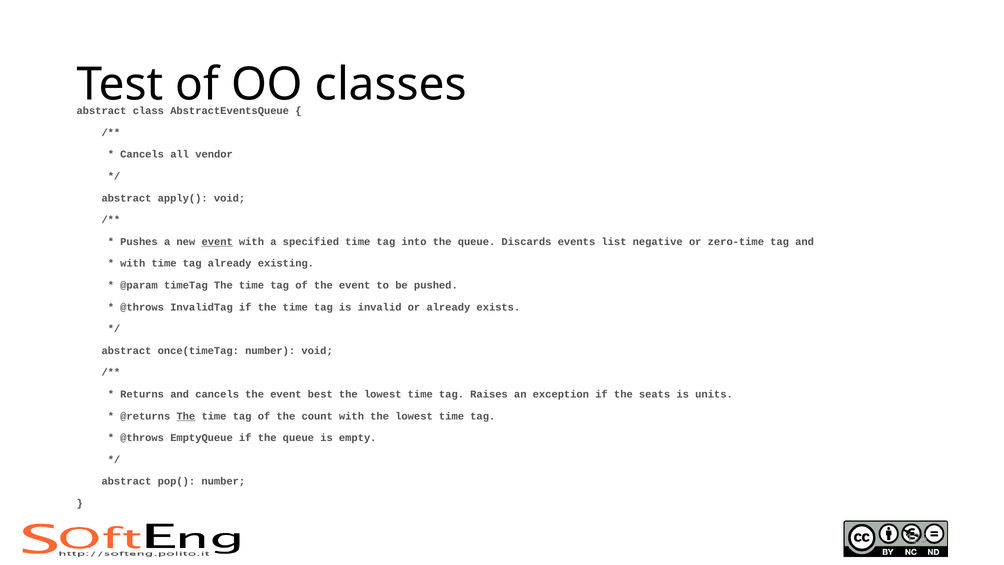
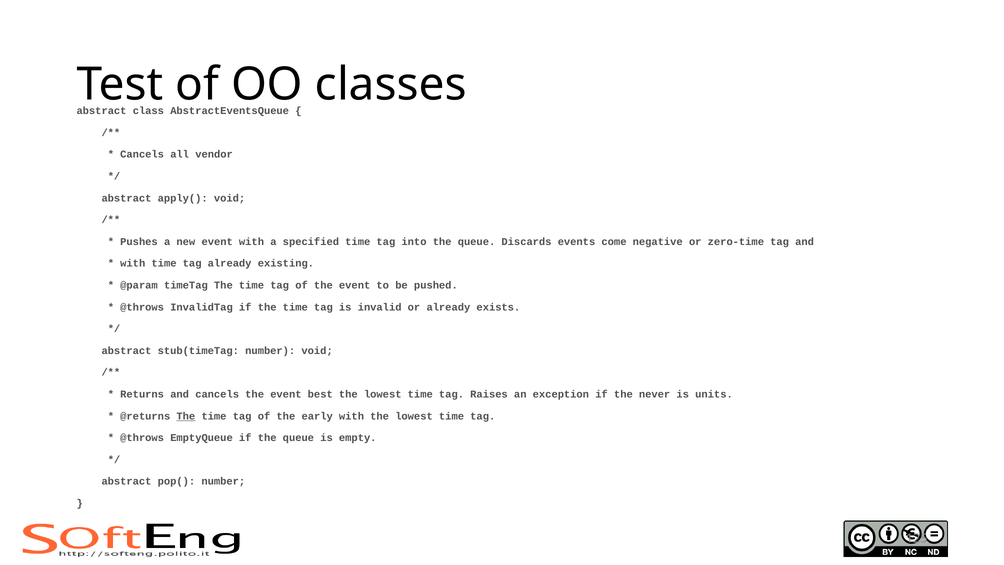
event at (217, 242) underline: present -> none
list: list -> come
once(timeTag: once(timeTag -> stub(timeTag
seats: seats -> never
count: count -> early
